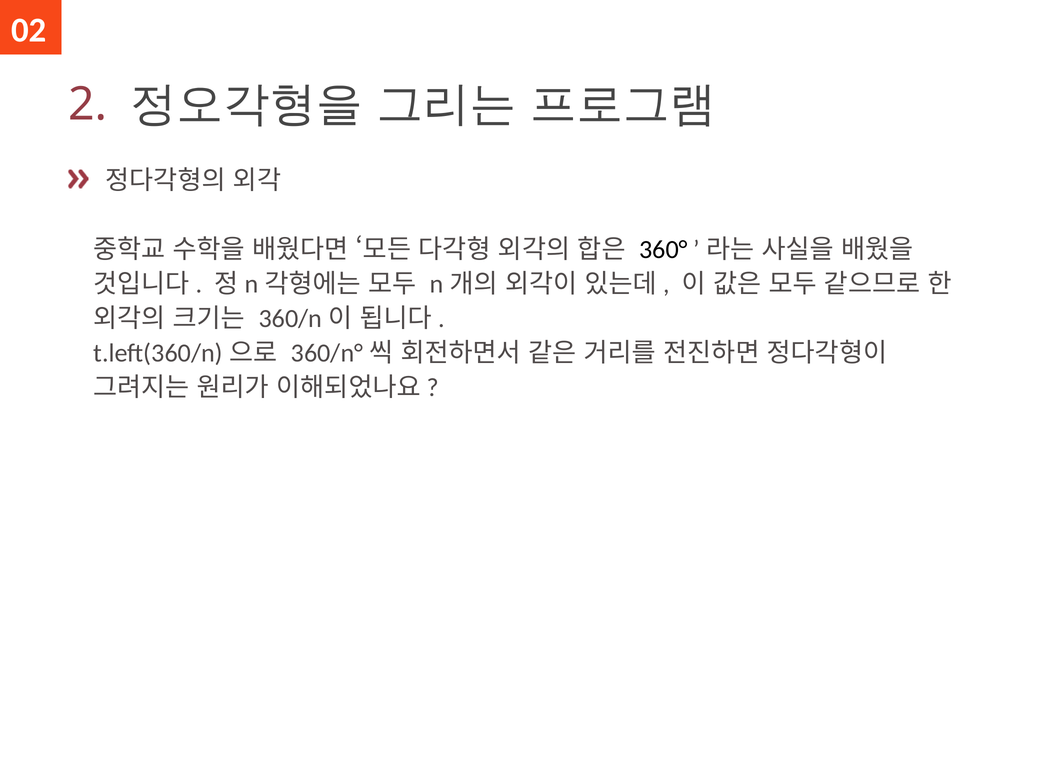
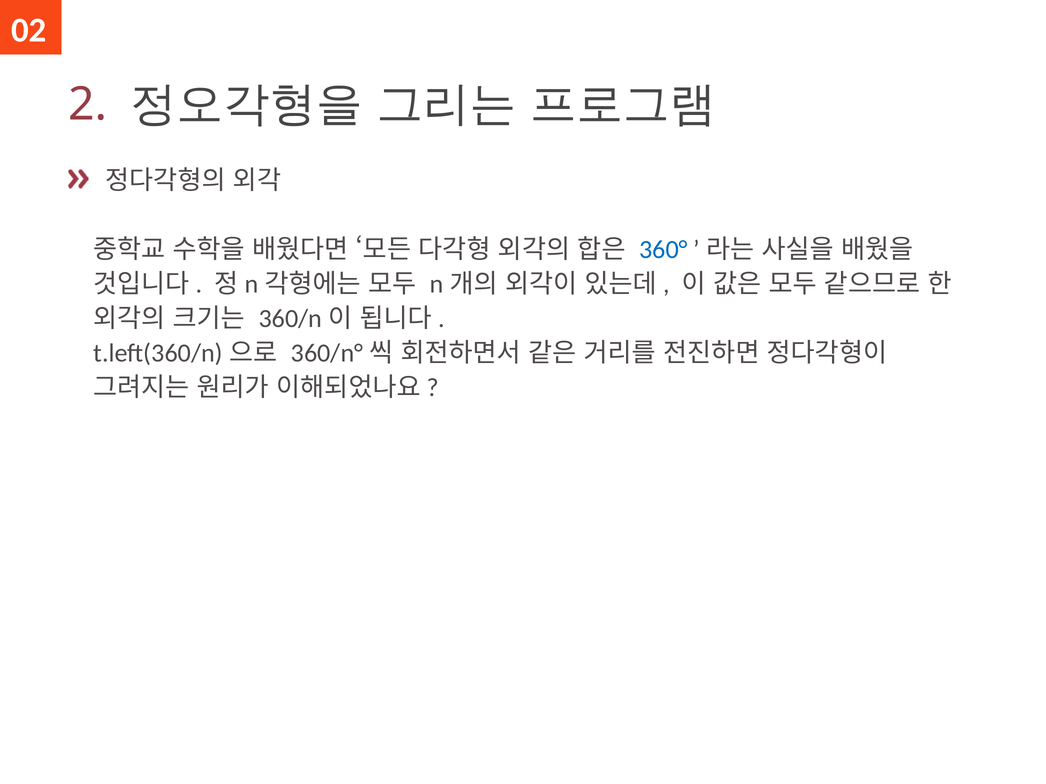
360° colour: black -> blue
